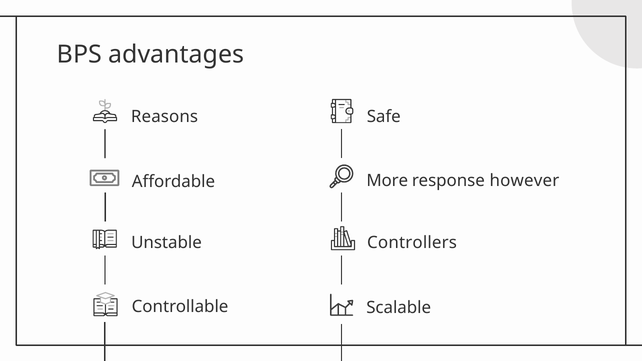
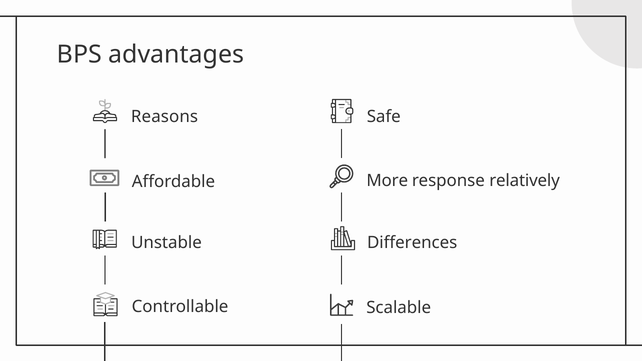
however: however -> relatively
Controllers: Controllers -> Differences
